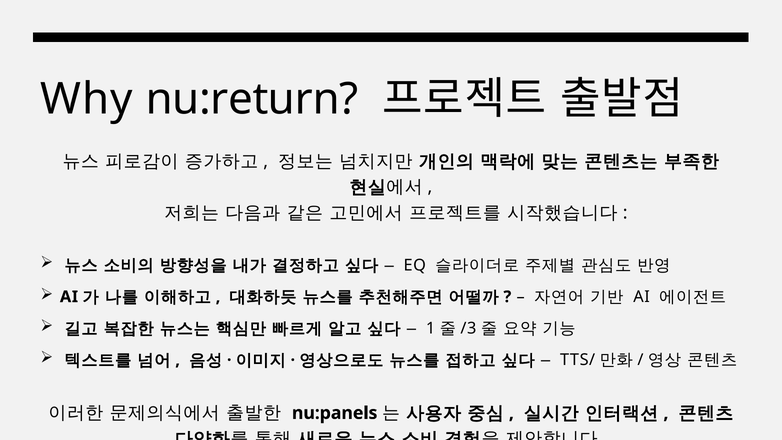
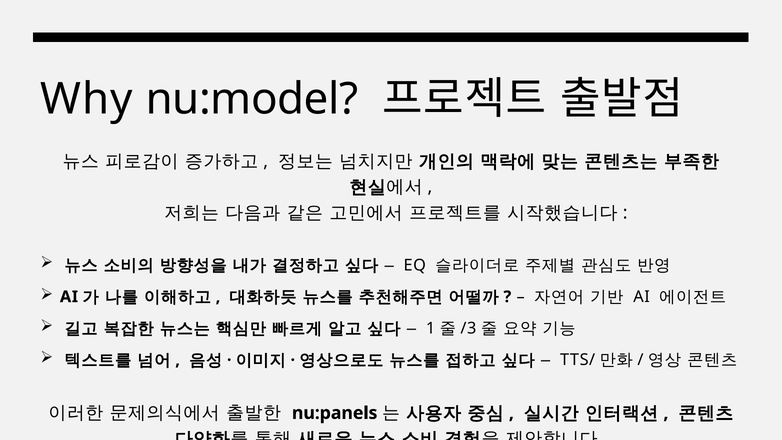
nu:return: nu:return -> nu:model
